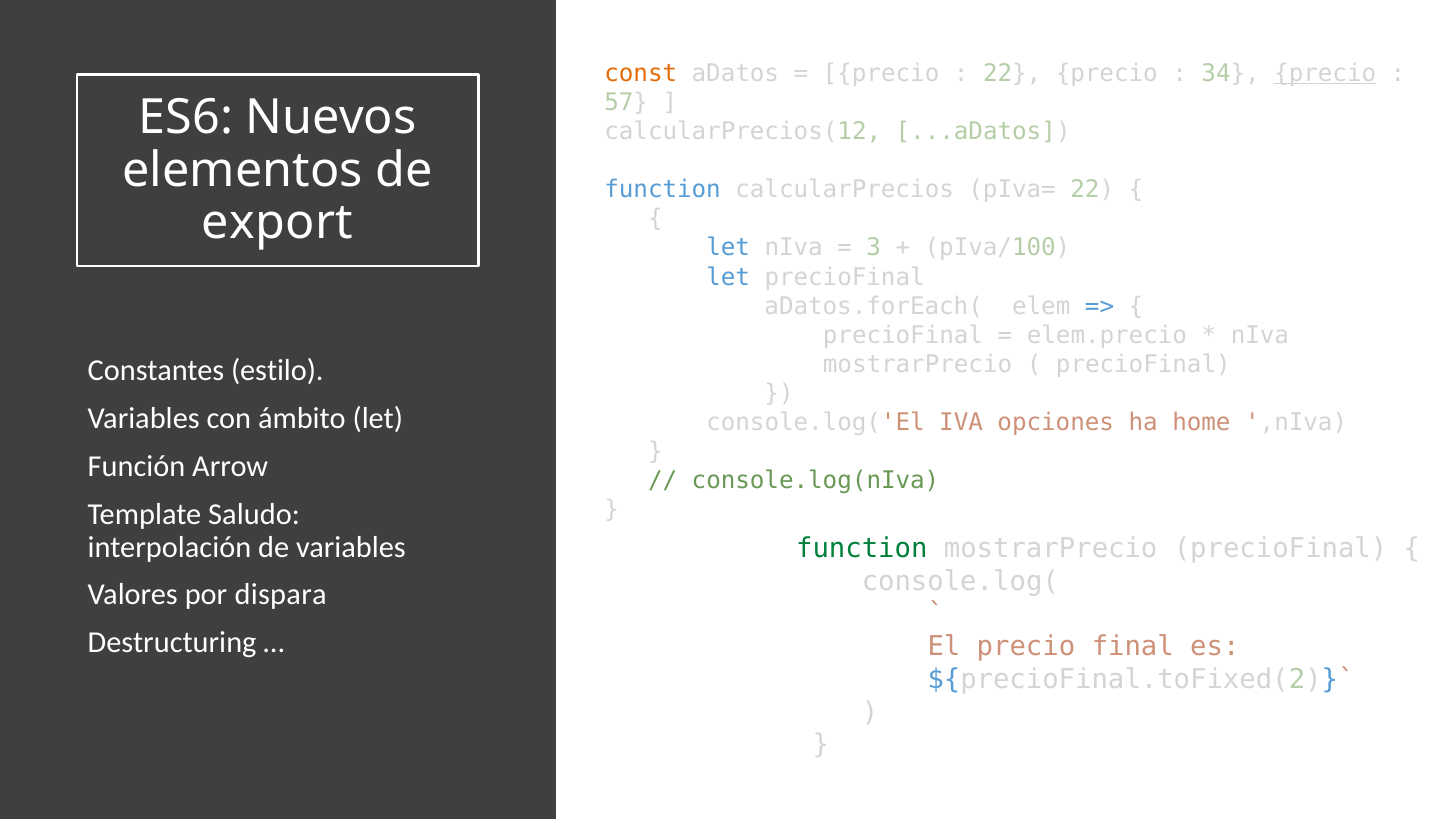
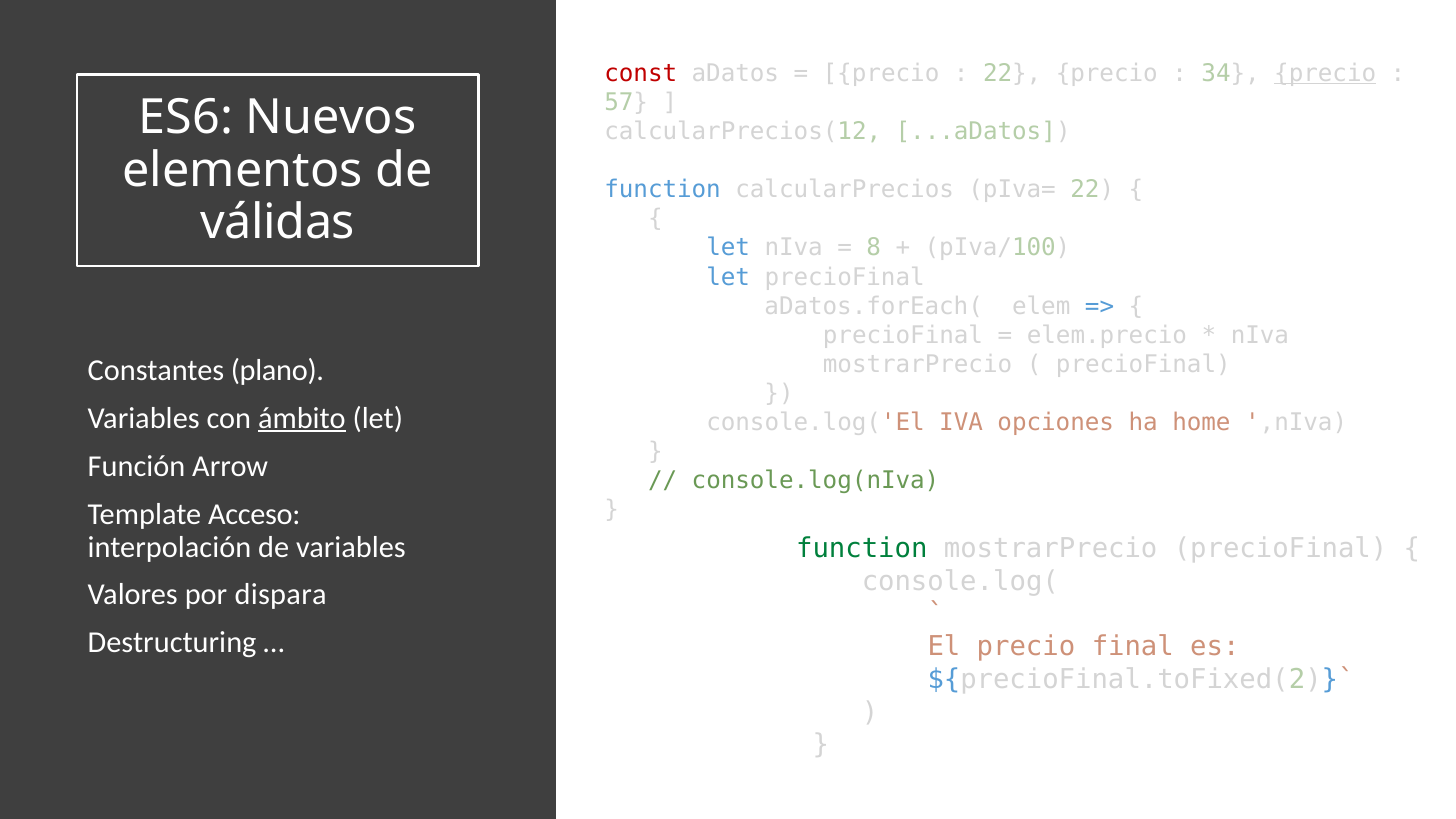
const colour: orange -> red
export: export -> válidas
3: 3 -> 8
estilo: estilo -> plano
ámbito underline: none -> present
Saludo: Saludo -> Acceso
